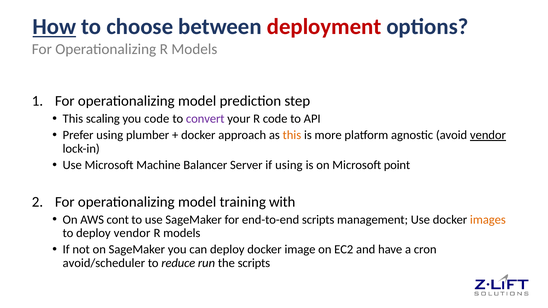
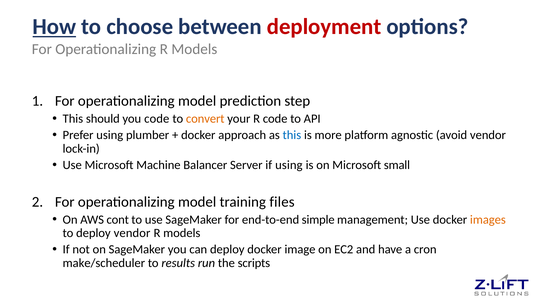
scaling: scaling -> should
convert colour: purple -> orange
this at (292, 135) colour: orange -> blue
vendor at (488, 135) underline: present -> none
point: point -> small
with: with -> files
end-to-end scripts: scripts -> simple
avoid/scheduler: avoid/scheduler -> make/scheduler
reduce: reduce -> results
